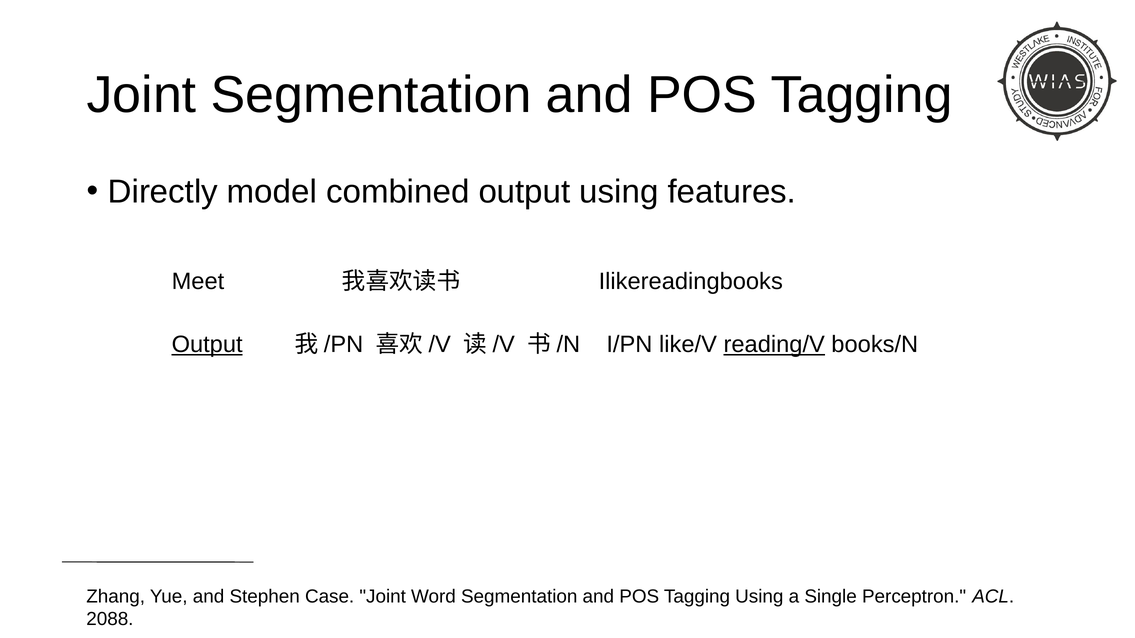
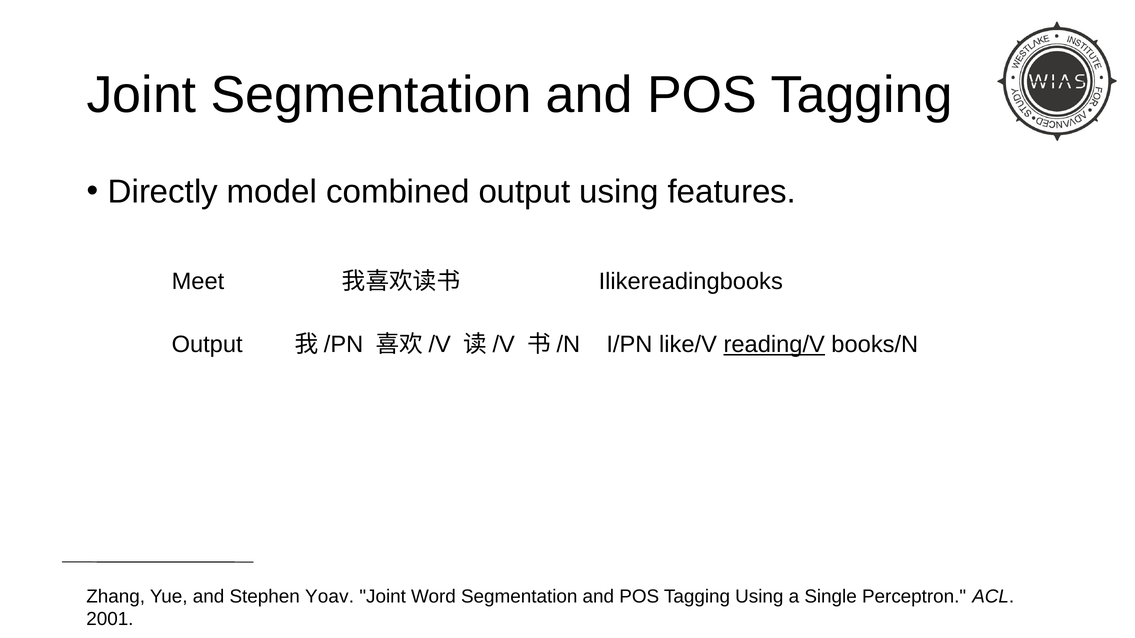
Output at (207, 345) underline: present -> none
Case: Case -> Yoav
2088: 2088 -> 2001
